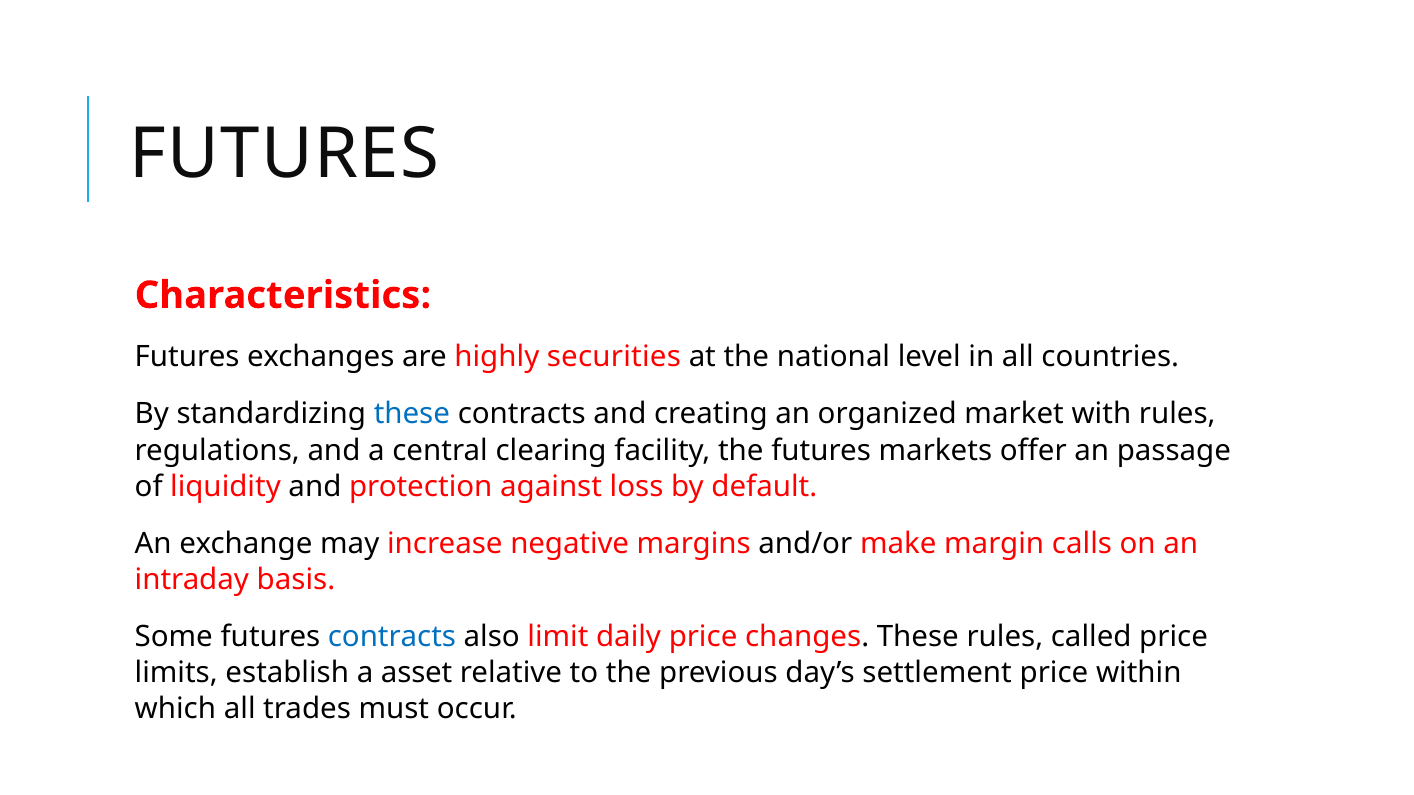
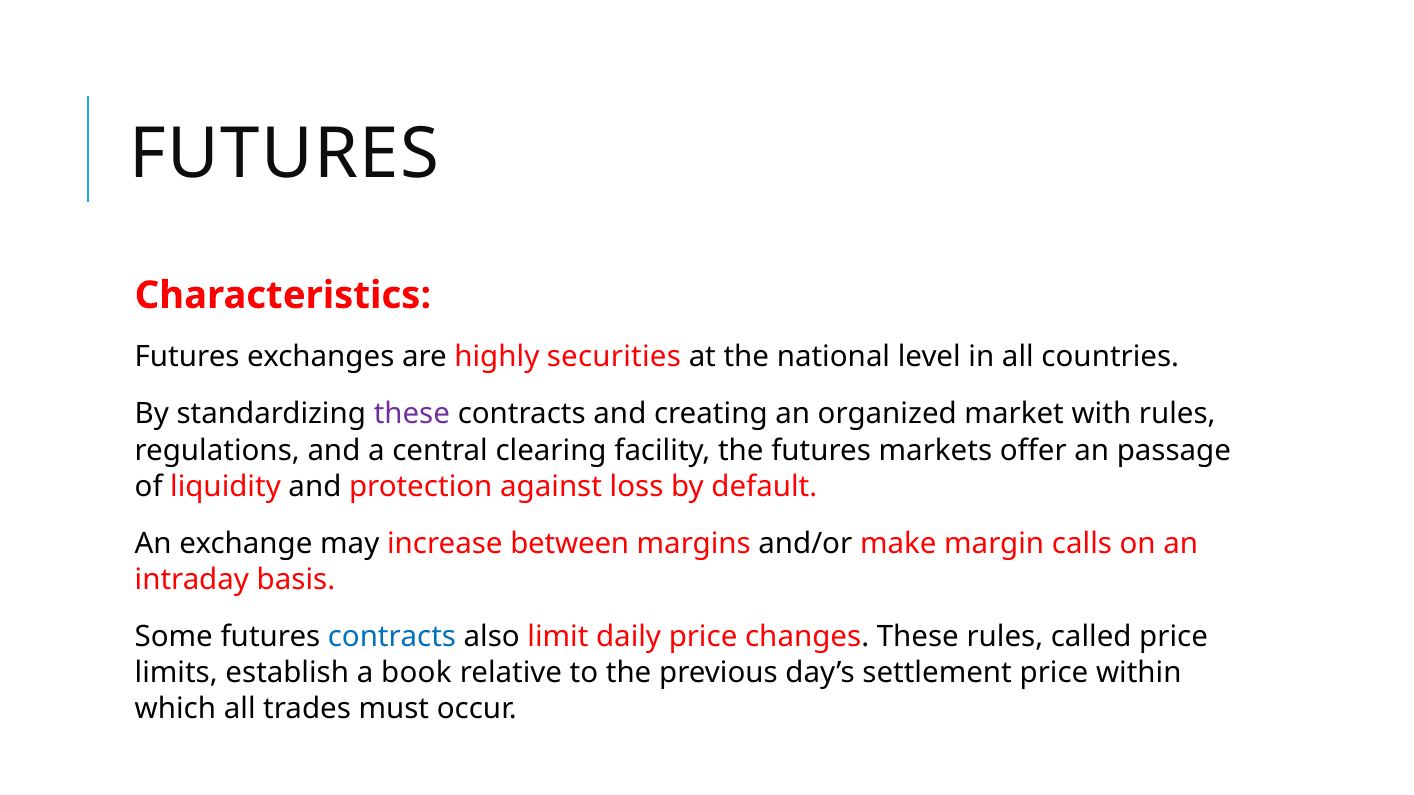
these at (412, 414) colour: blue -> purple
negative: negative -> between
asset: asset -> book
